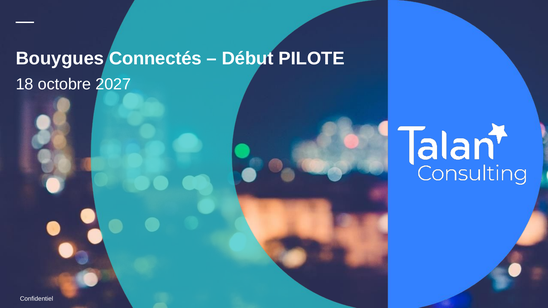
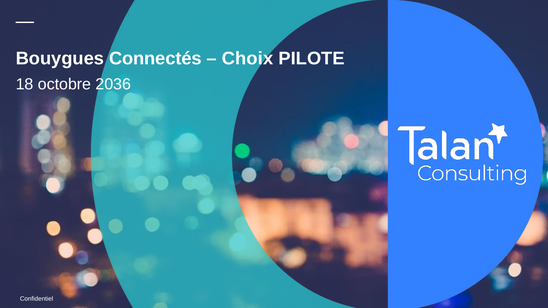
Début: Début -> Choix
2027: 2027 -> 2036
